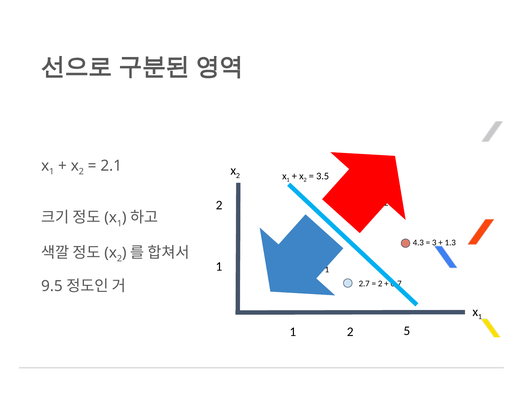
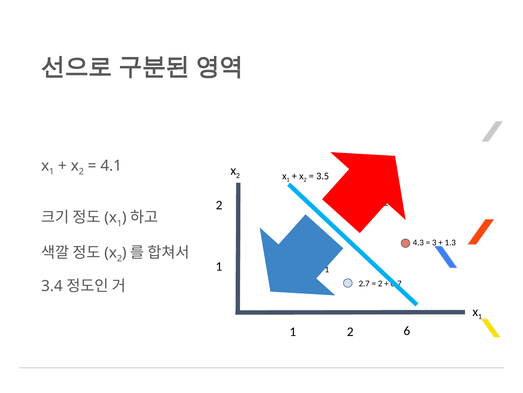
2.1: 2.1 -> 4.1
9.5: 9.5 -> 3.4
5: 5 -> 6
